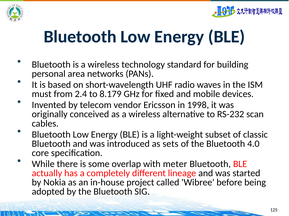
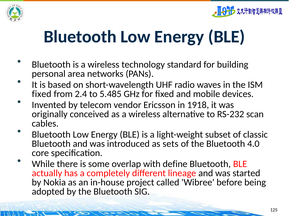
must at (42, 94): must -> fixed
8.179: 8.179 -> 5.485
1998: 1998 -> 1918
meter: meter -> define
